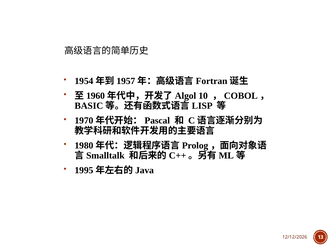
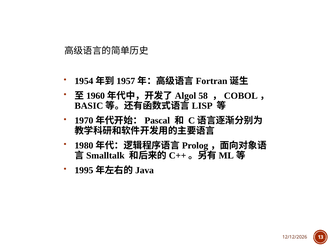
10: 10 -> 58
